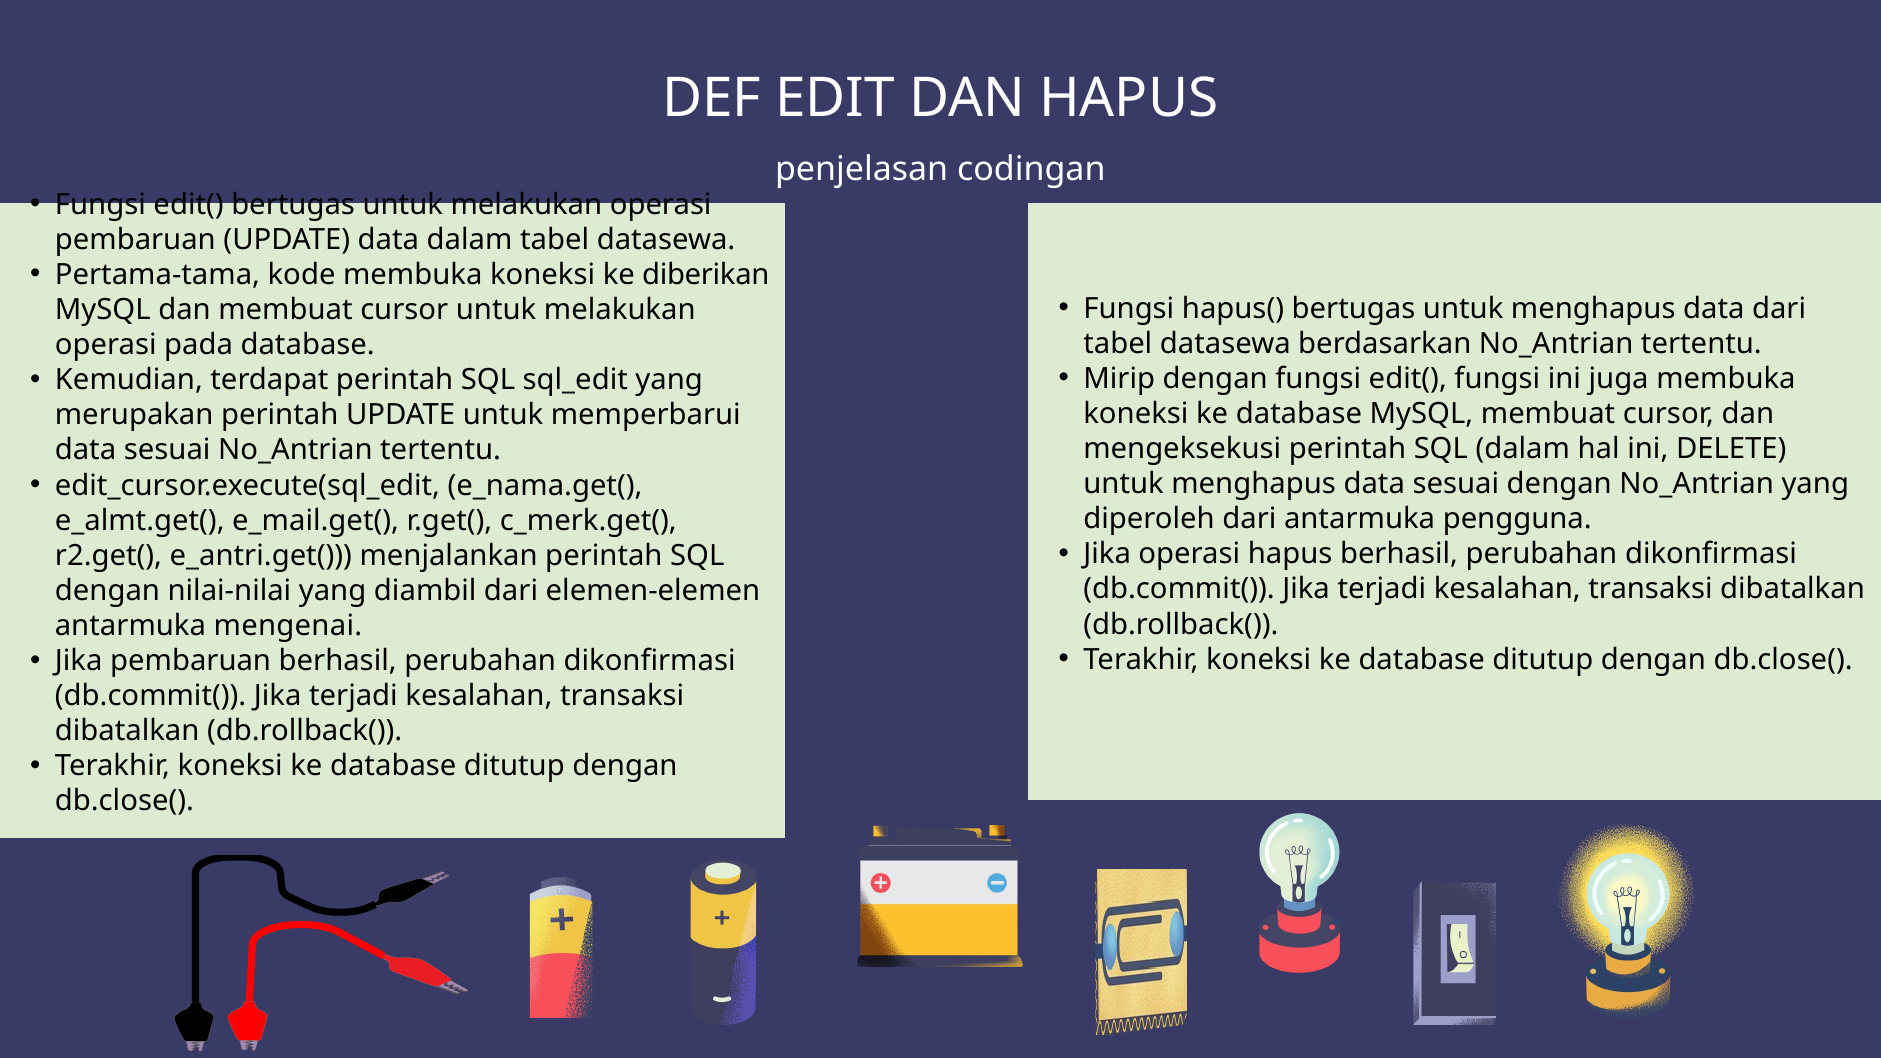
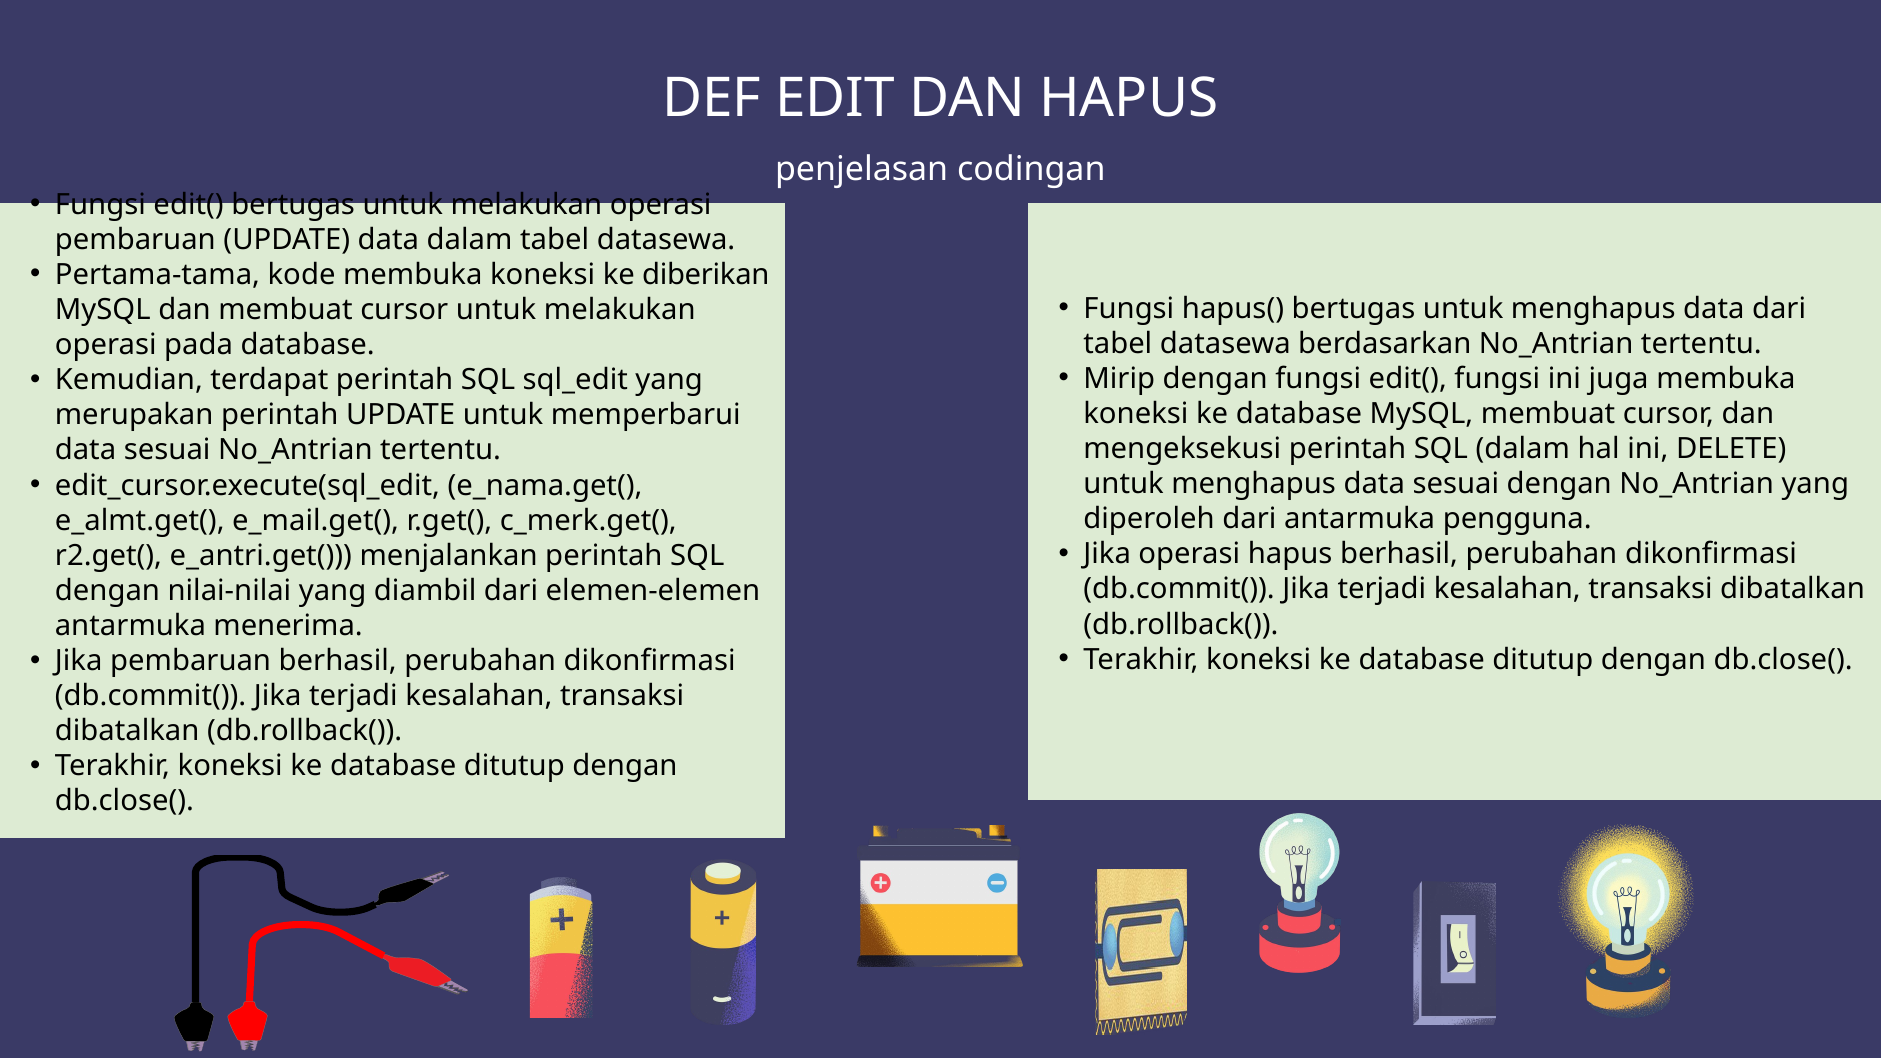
mengenai: mengenai -> menerima
